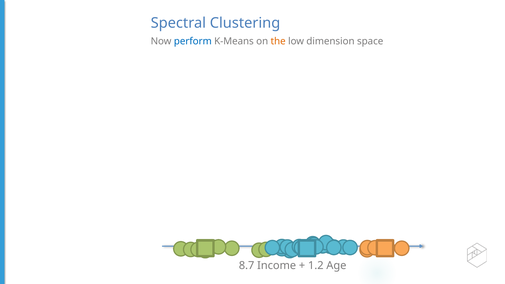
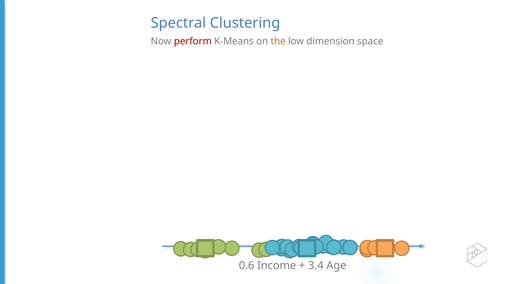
perform colour: blue -> red
8.7: 8.7 -> 0.6
1.2: 1.2 -> 3.4
